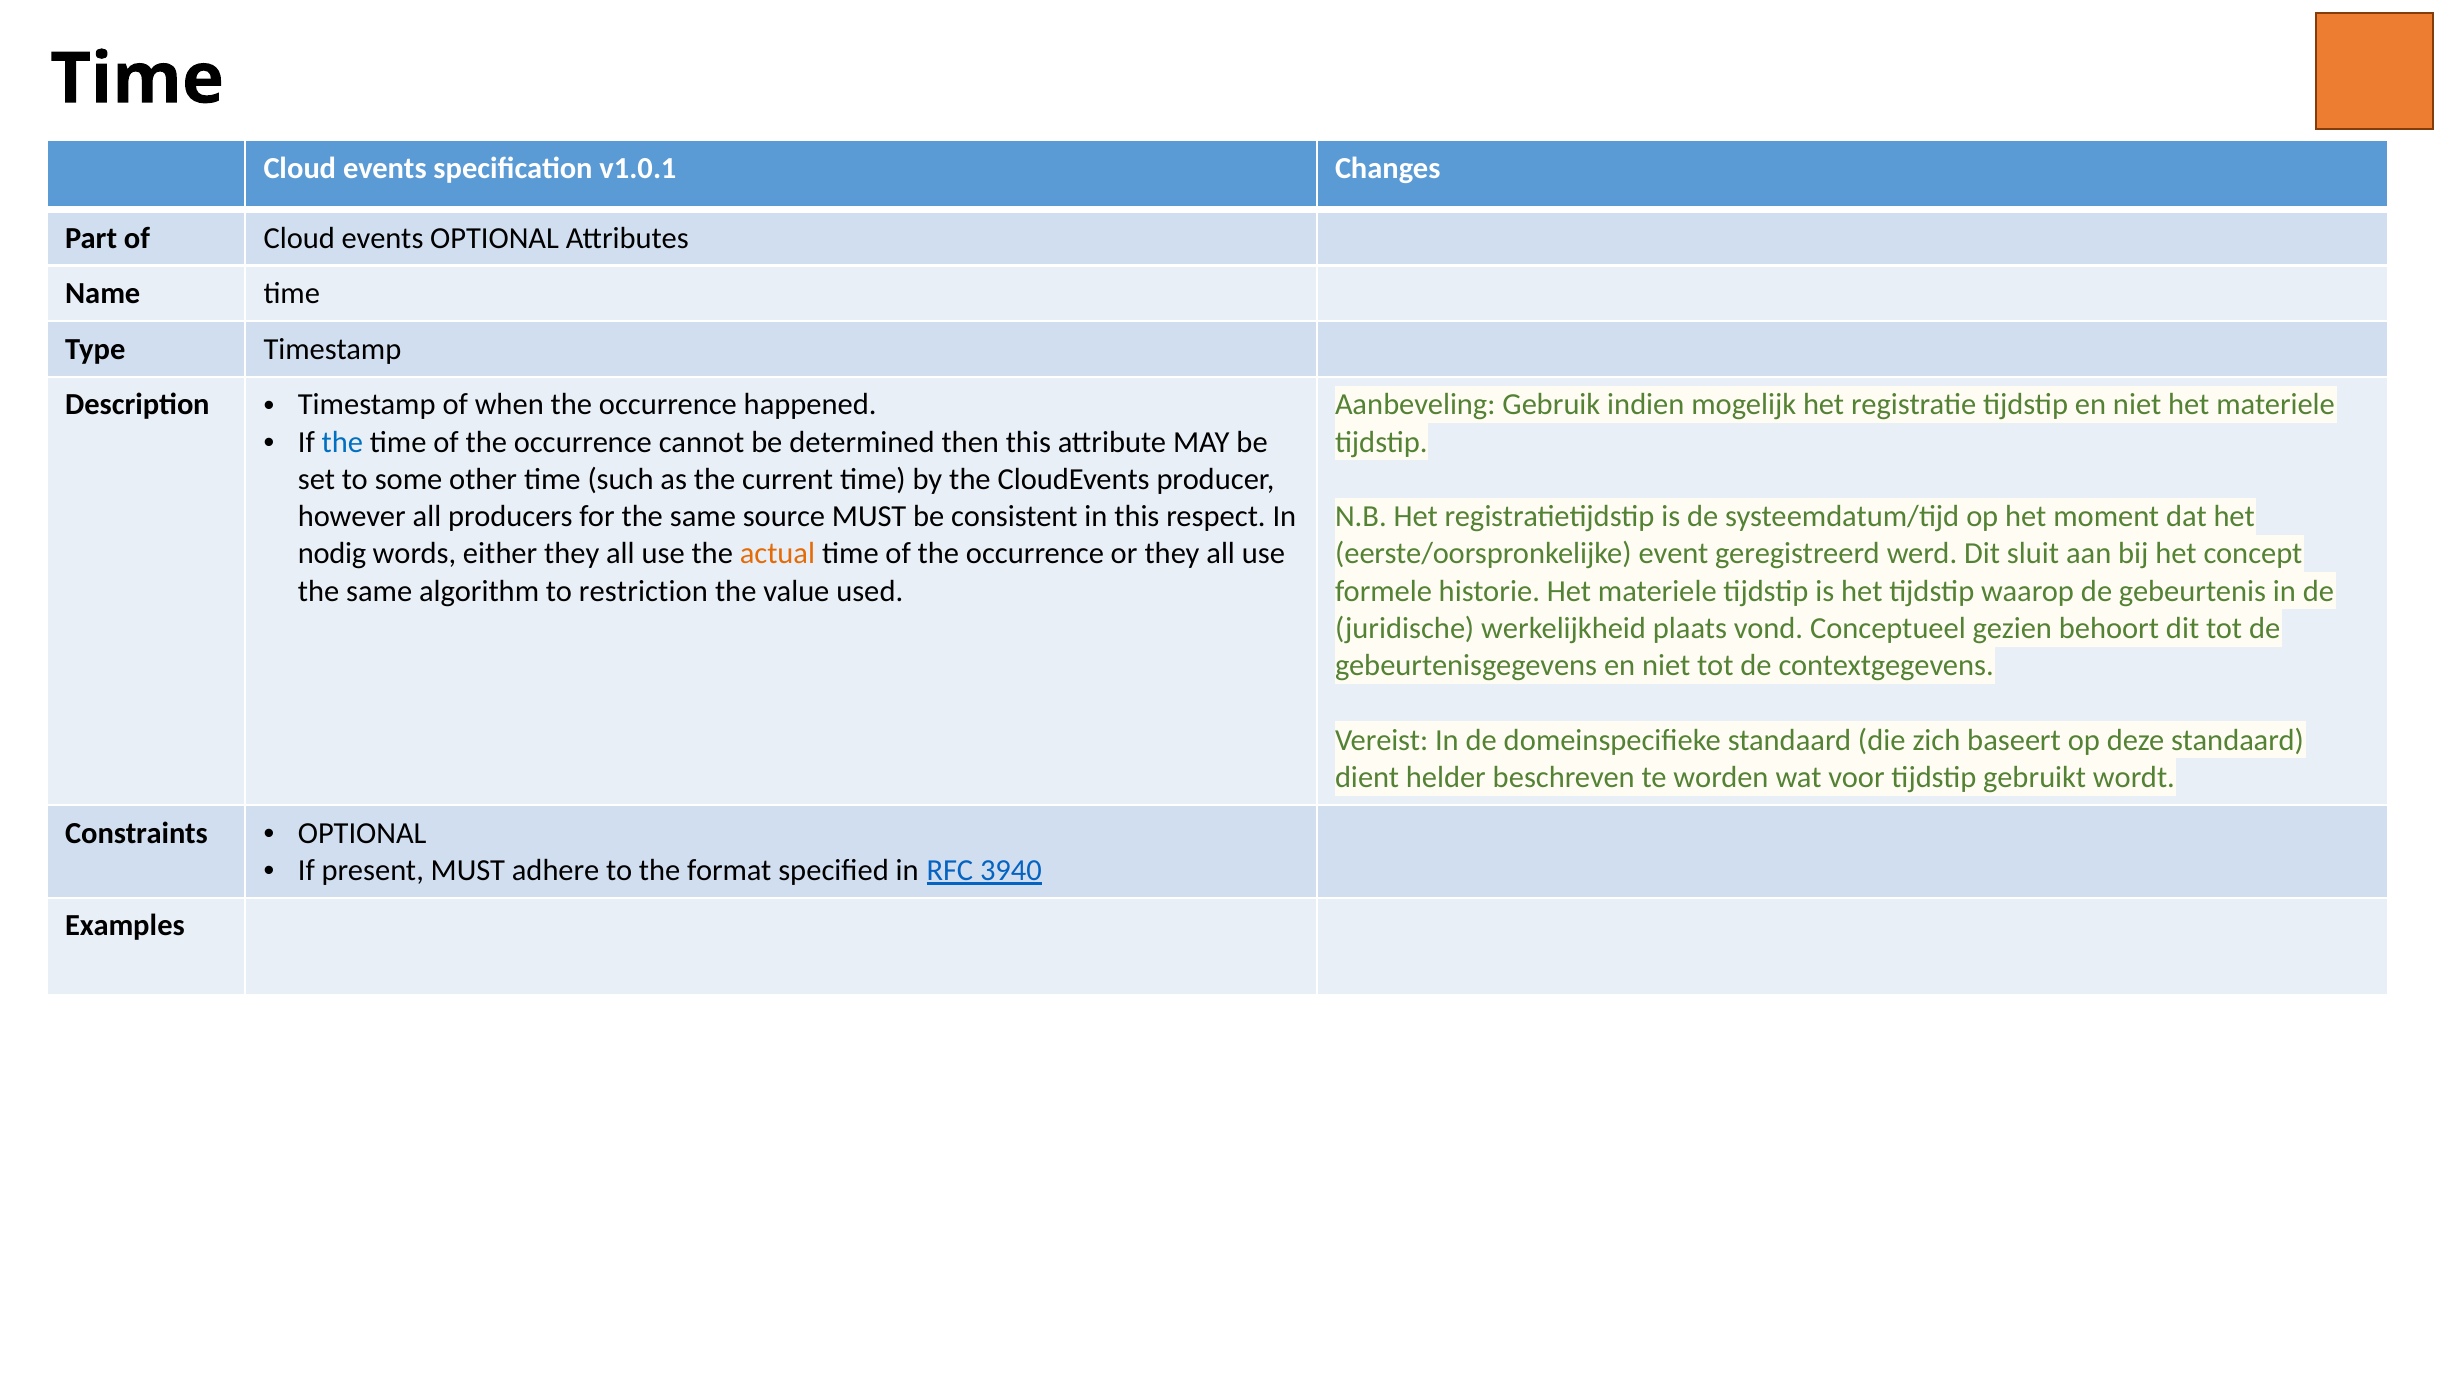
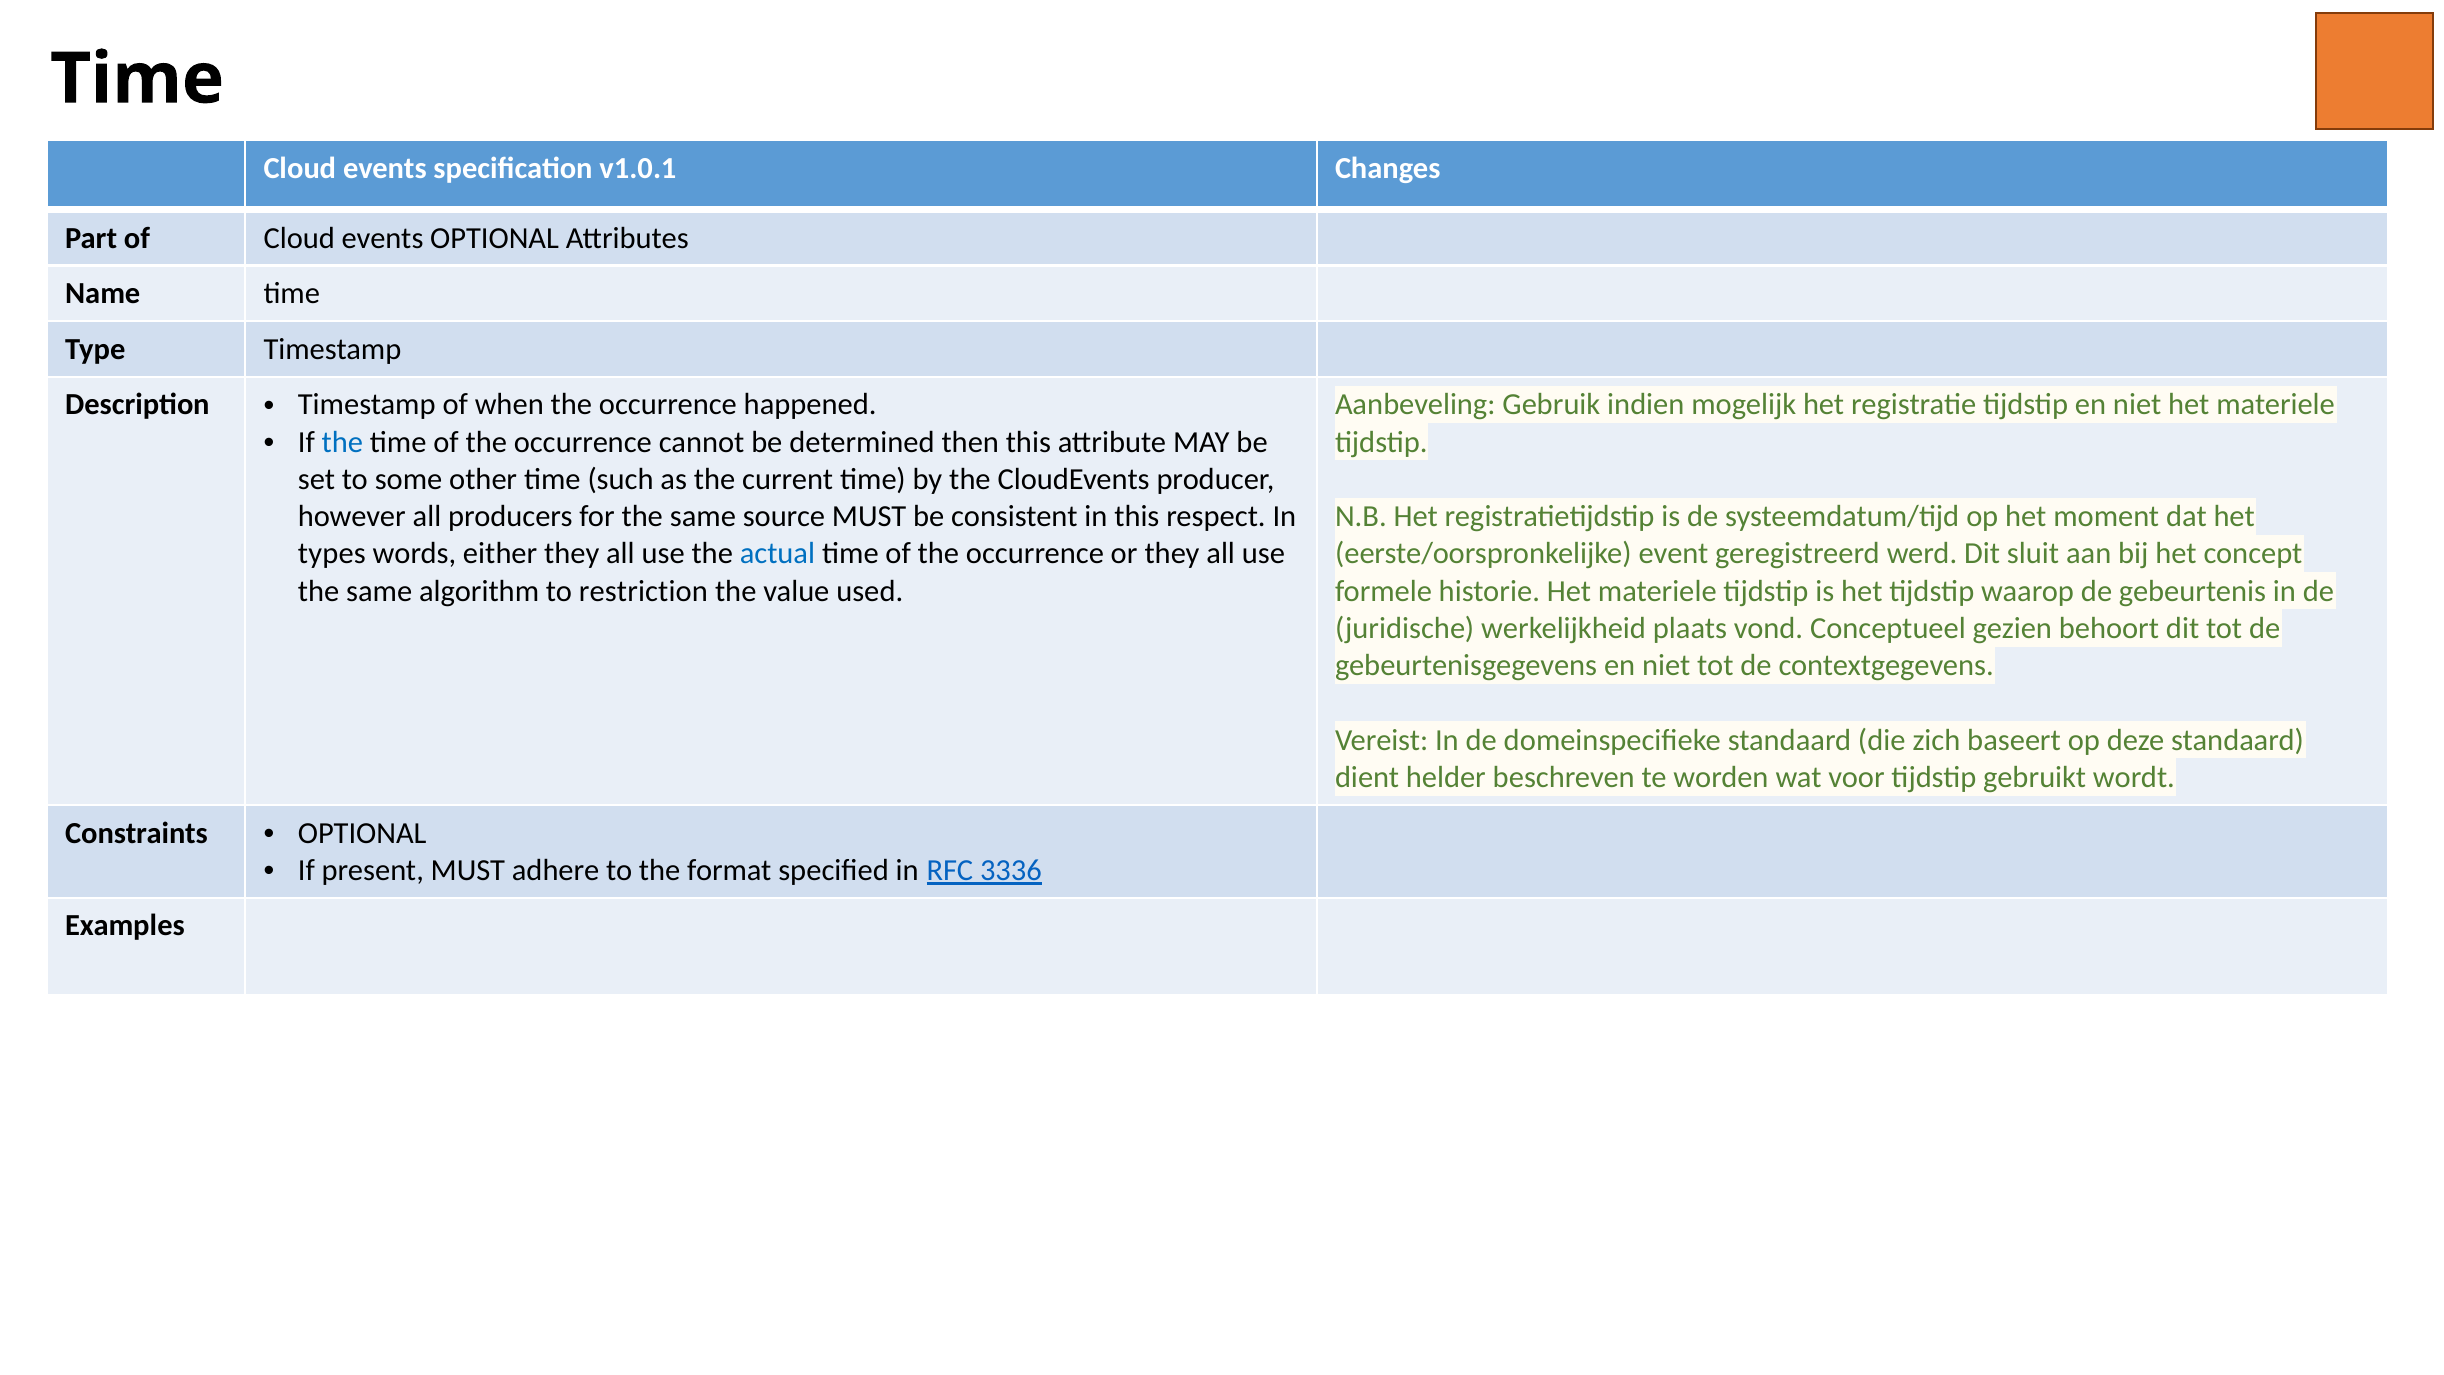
nodig: nodig -> types
actual colour: orange -> blue
3940: 3940 -> 3336
